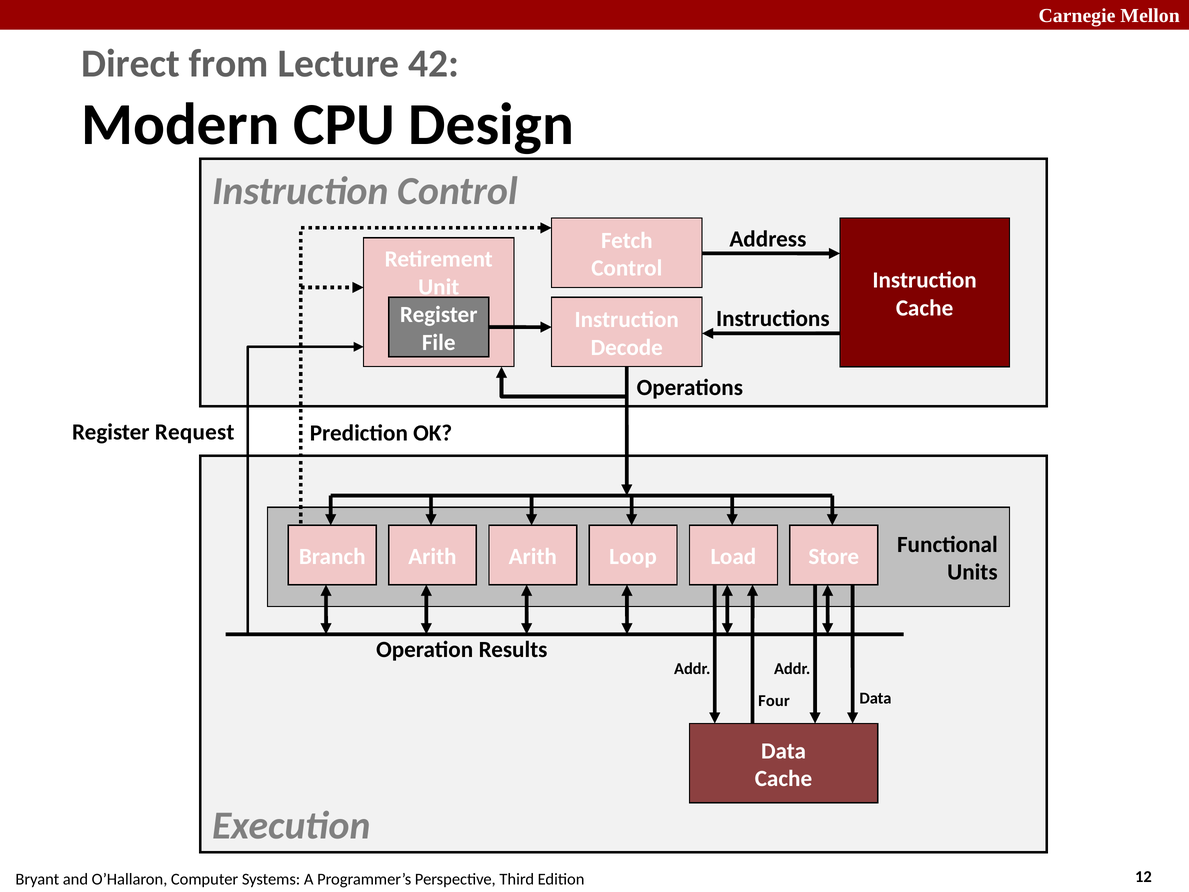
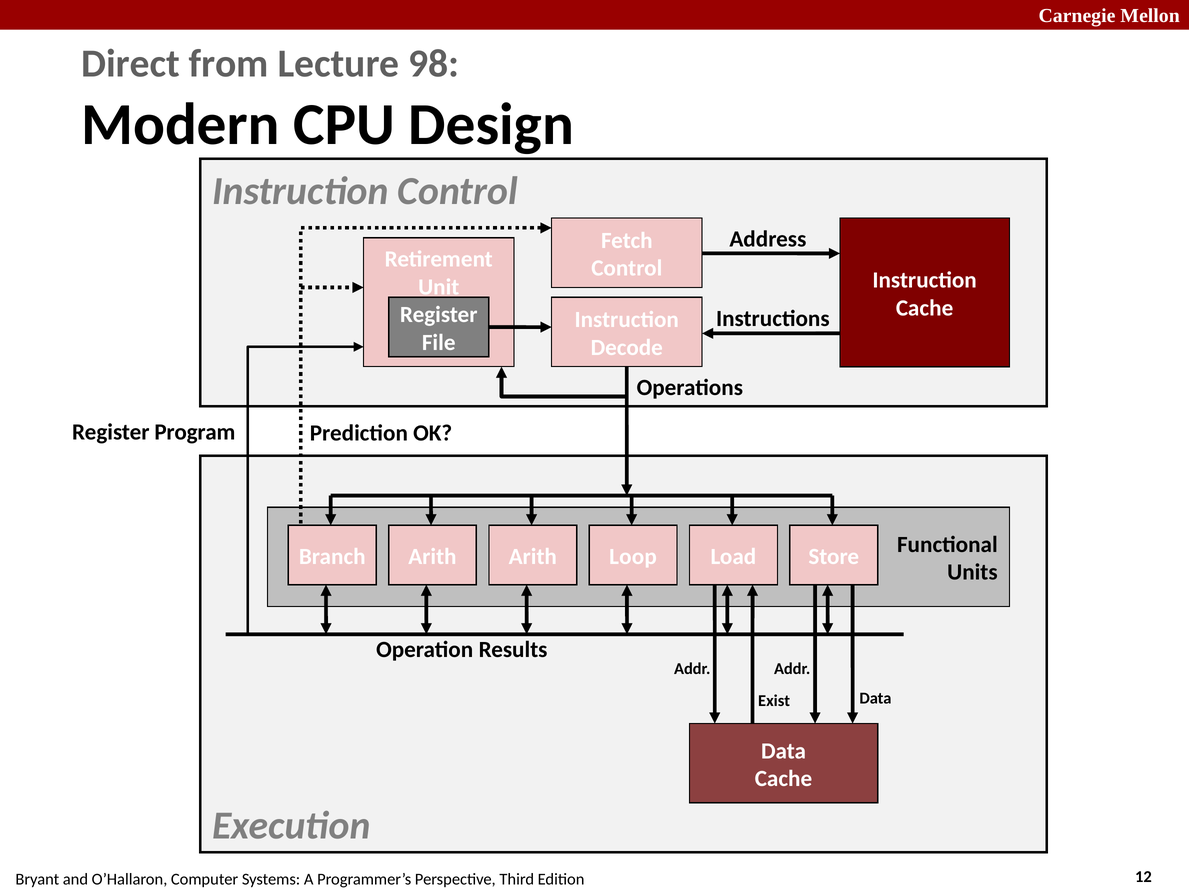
42: 42 -> 98
Request: Request -> Program
Four: Four -> Exist
